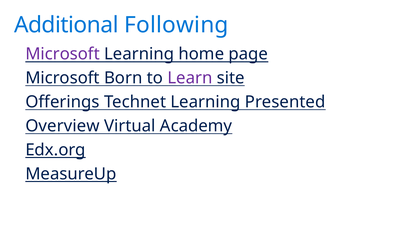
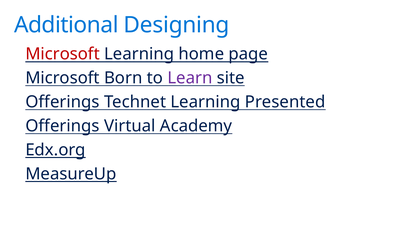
Following: Following -> Designing
Microsoft at (63, 54) colour: purple -> red
Overview at (62, 126): Overview -> Offerings
